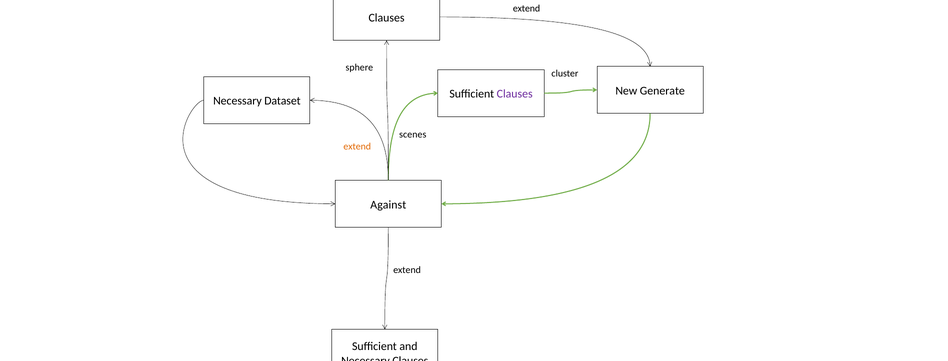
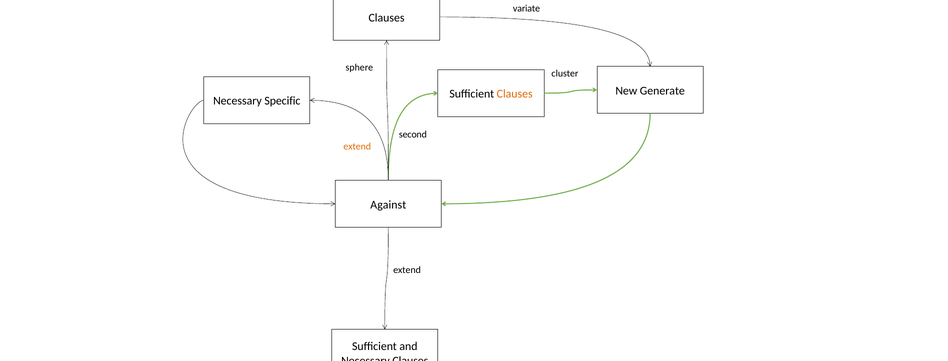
extend at (526, 8): extend -> variate
Clauses at (515, 94) colour: purple -> orange
Dataset: Dataset -> Specific
scenes: scenes -> second
